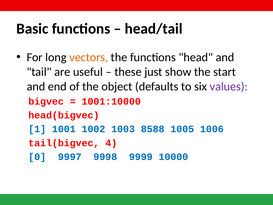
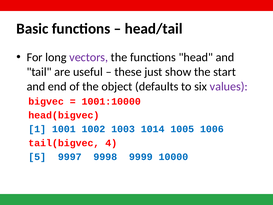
vectors colour: orange -> purple
8588: 8588 -> 1014
0: 0 -> 5
